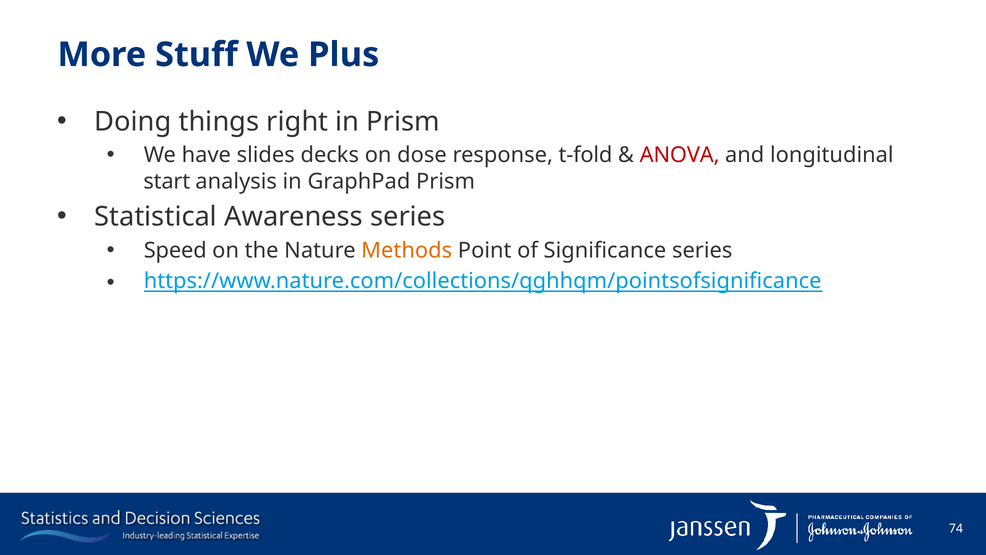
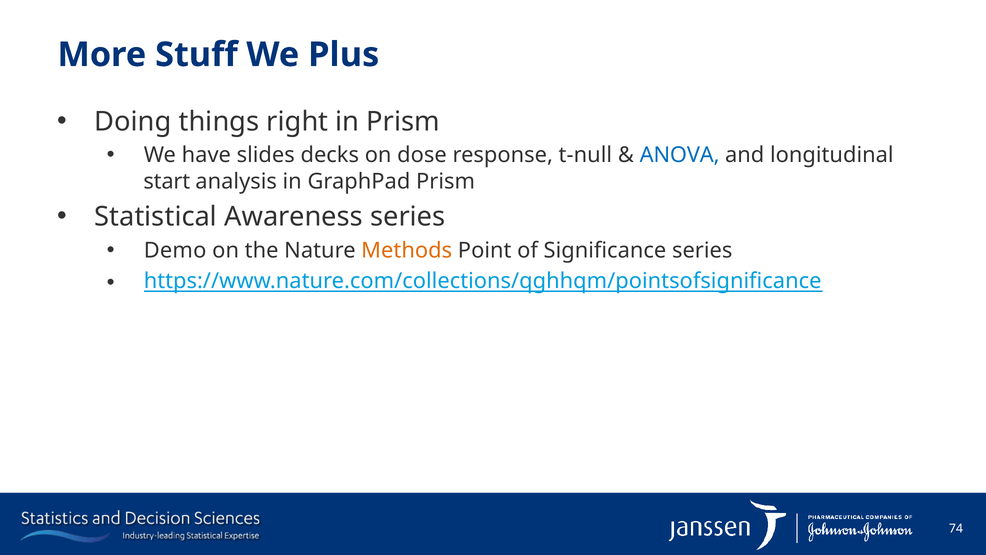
t-fold: t-fold -> t-null
ANOVA colour: red -> blue
Speed: Speed -> Demo
